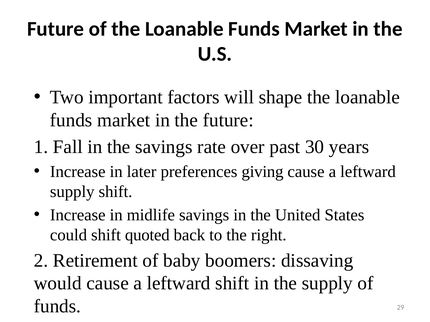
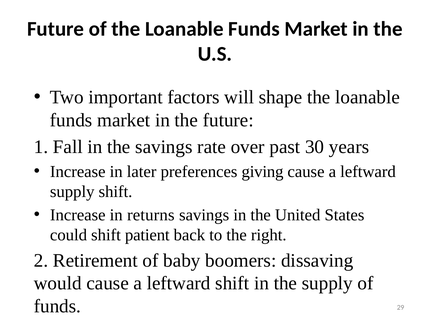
midlife: midlife -> returns
quoted: quoted -> patient
